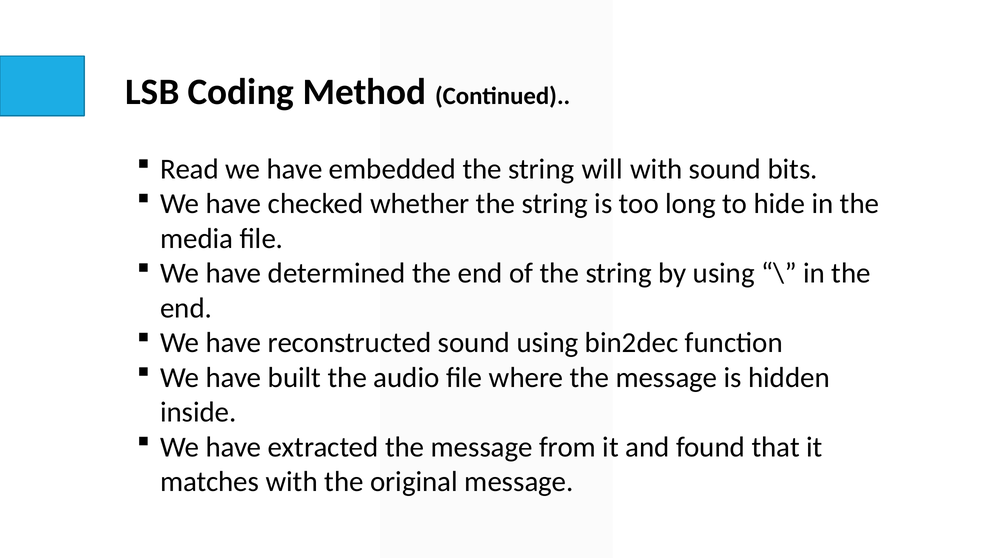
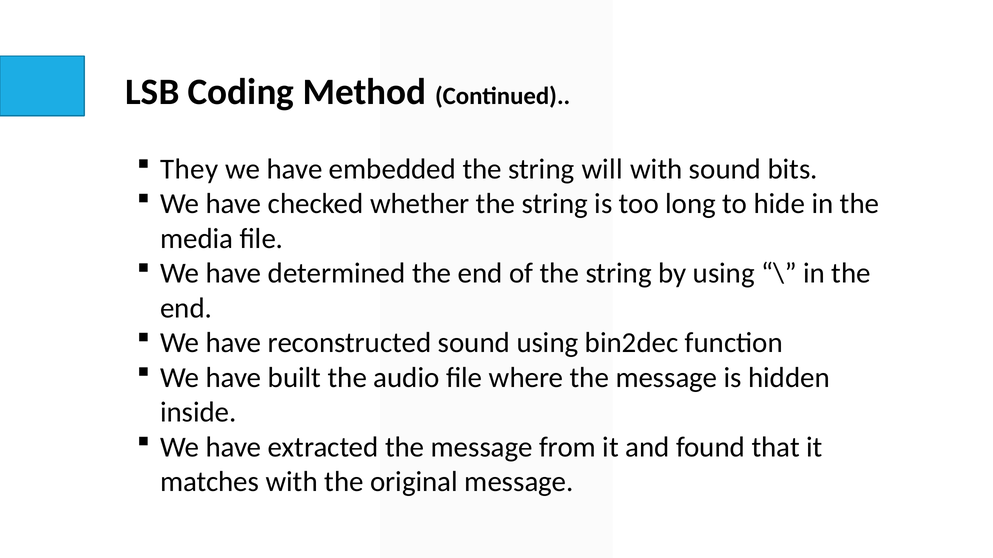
Read: Read -> They
